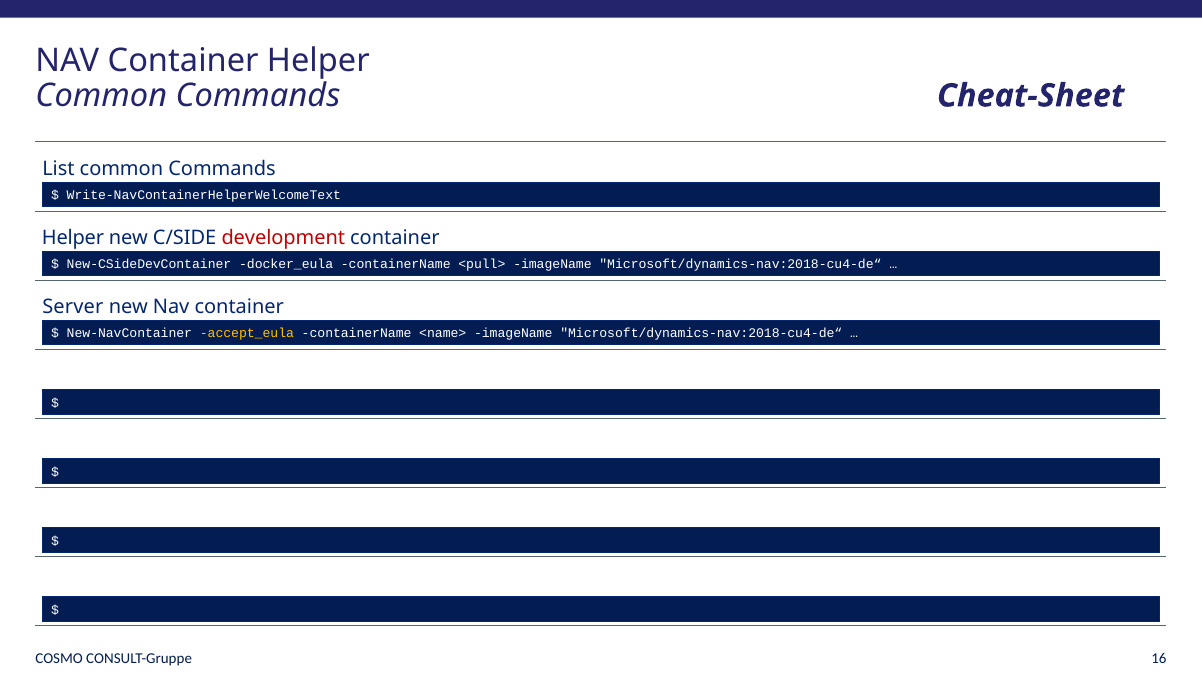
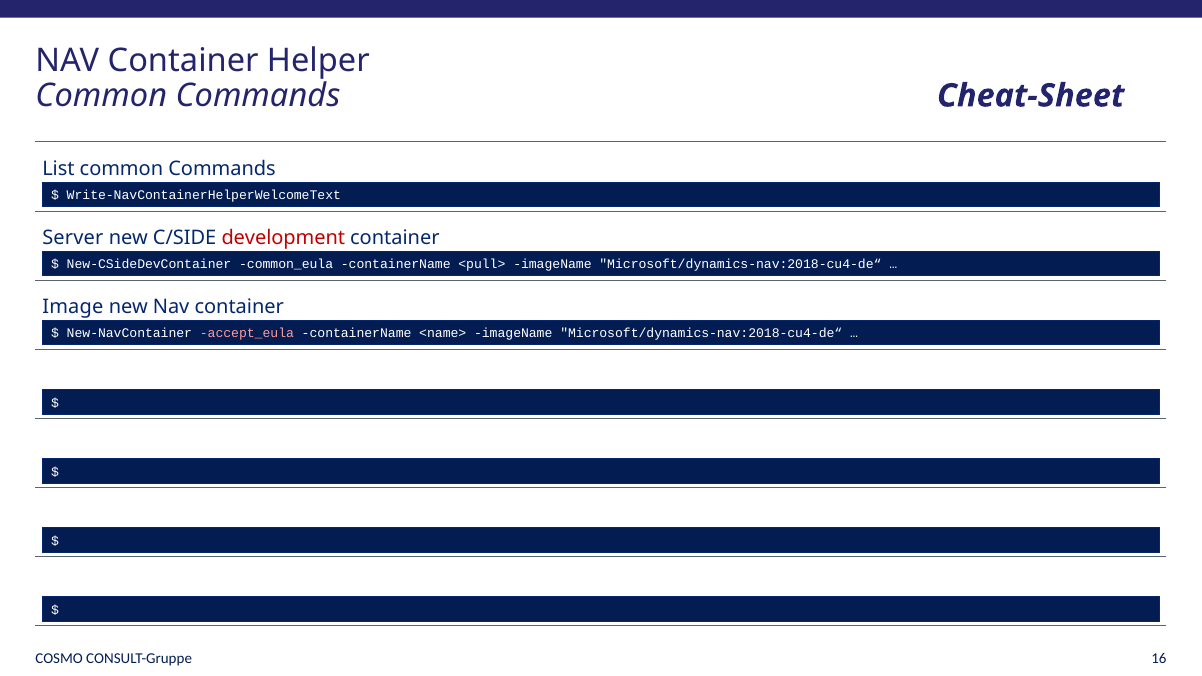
Helper at (73, 238): Helper -> Server
docker_eula: docker_eula -> common_eula
Server: Server -> Image
accept_eula colour: yellow -> pink
